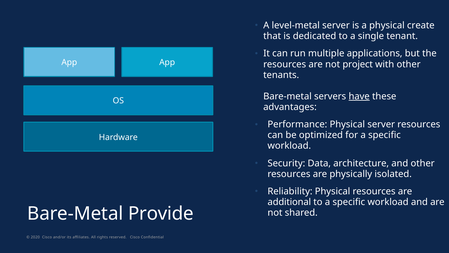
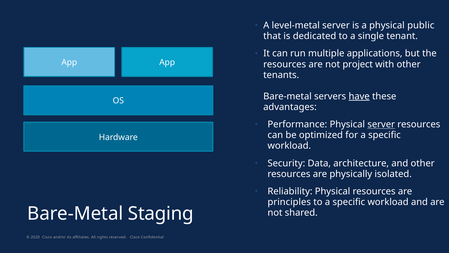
create: create -> public
server at (381, 124) underline: none -> present
additional: additional -> principles
Provide: Provide -> Staging
